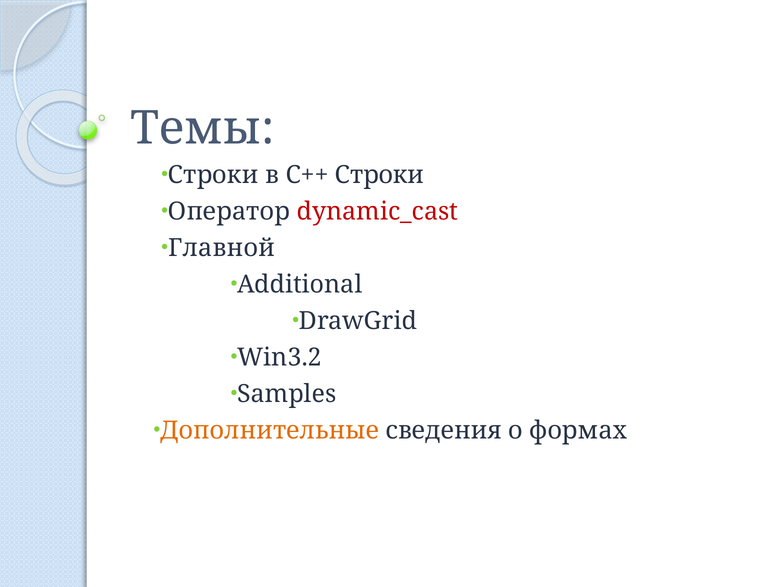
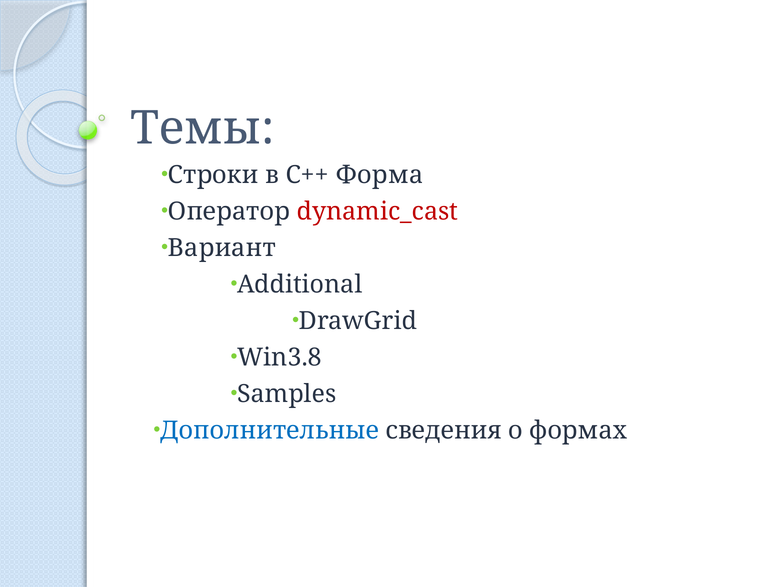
C++ Строки: Строки -> Форма
Главной: Главной -> Вариант
Win3.2: Win3.2 -> Win3.8
Дополнительные colour: orange -> blue
